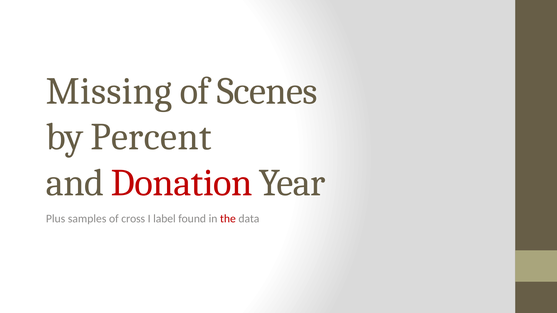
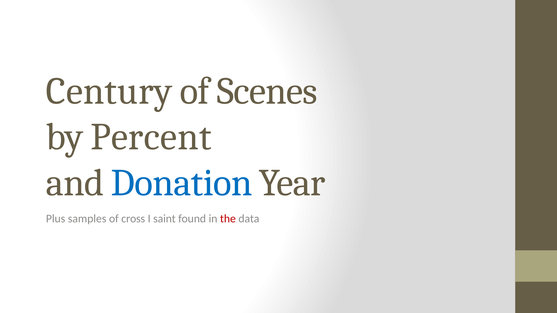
Missing: Missing -> Century
Donation colour: red -> blue
label: label -> saint
